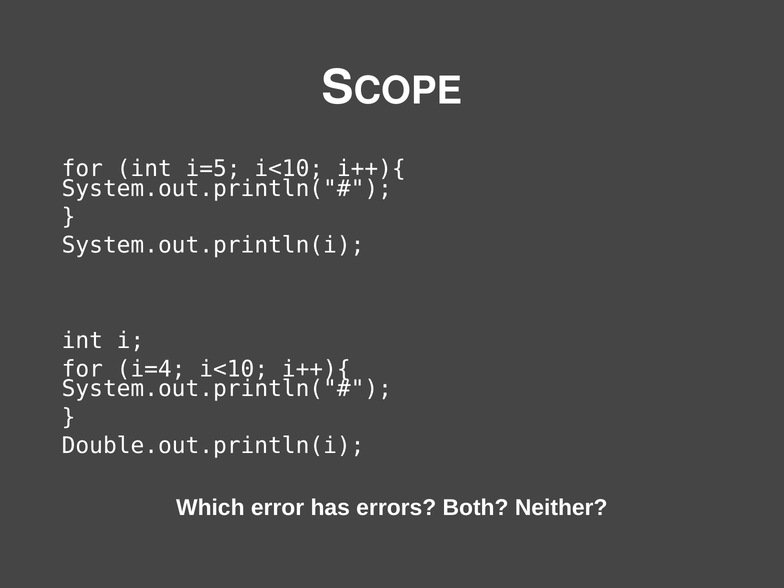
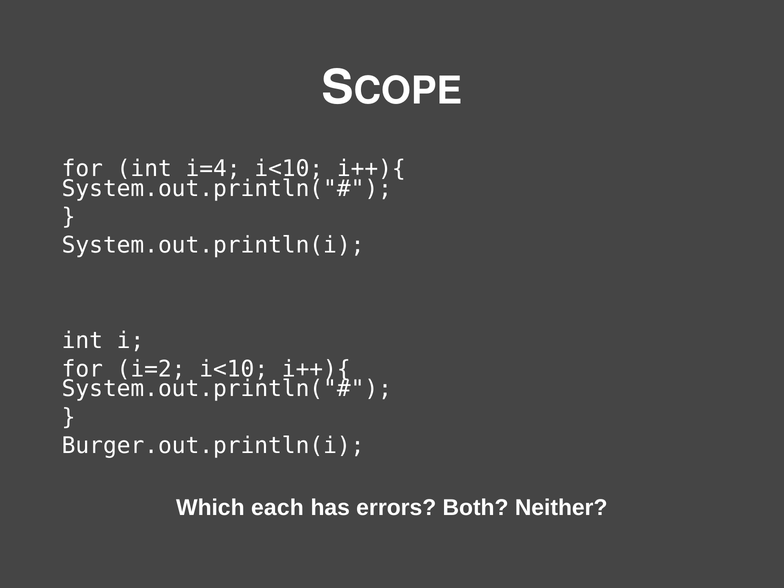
i=5: i=5 -> i=4
i=4: i=4 -> i=2
Double.out.println(i: Double.out.println(i -> Burger.out.println(i
error: error -> each
